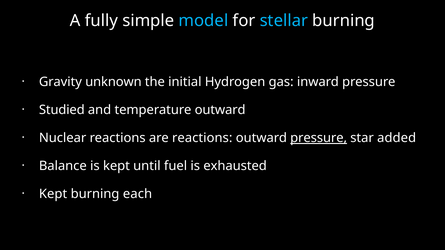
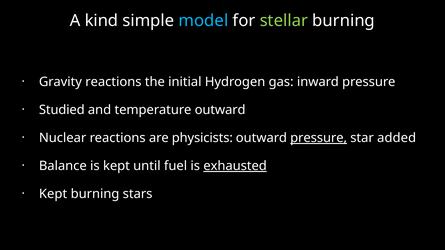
fully: fully -> kind
stellar colour: light blue -> light green
Gravity unknown: unknown -> reactions
are reactions: reactions -> physicists
exhausted underline: none -> present
each: each -> stars
